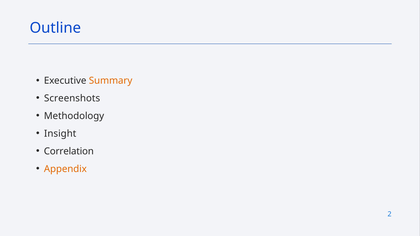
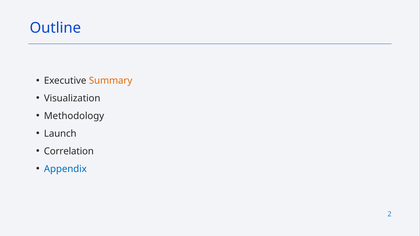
Screenshots: Screenshots -> Visualization
Insight: Insight -> Launch
Appendix colour: orange -> blue
